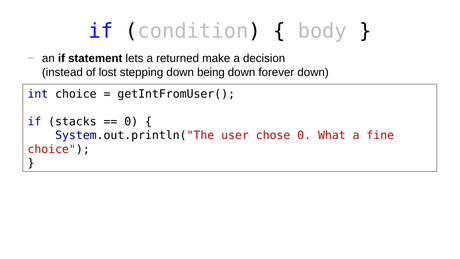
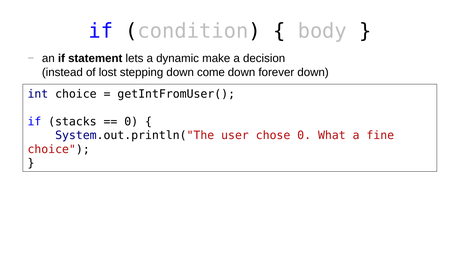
returned: returned -> dynamic
being: being -> come
